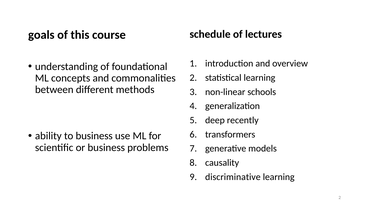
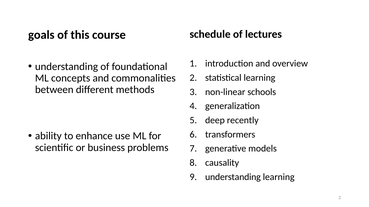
to business: business -> enhance
discriminative at (233, 177): discriminative -> understanding
